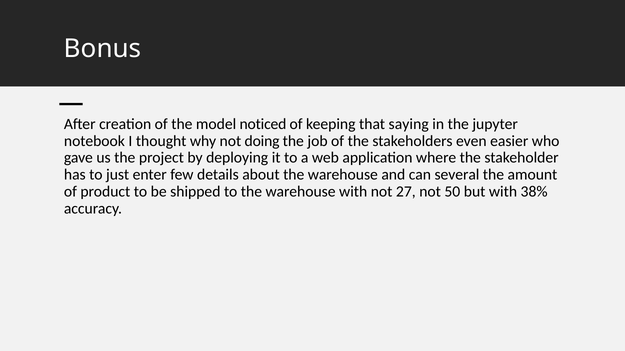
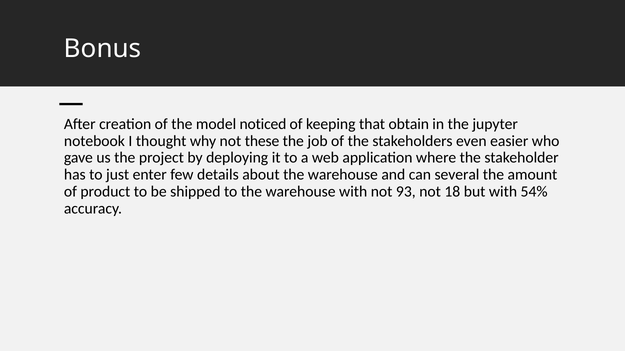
saying: saying -> obtain
doing: doing -> these
27: 27 -> 93
50: 50 -> 18
38%: 38% -> 54%
